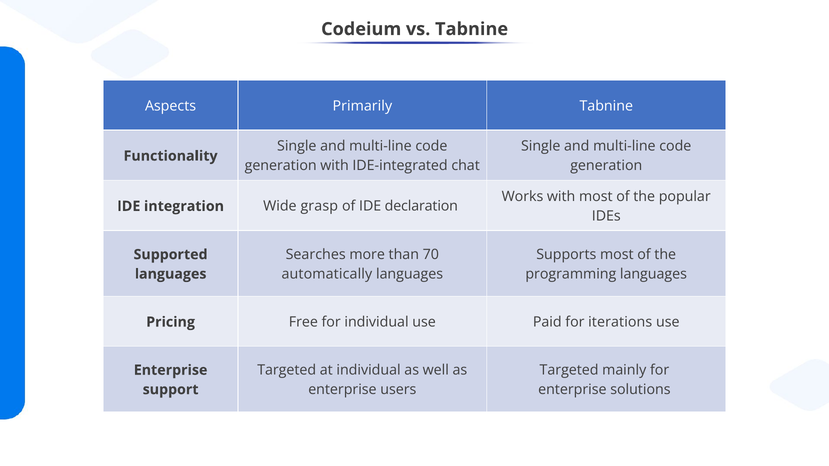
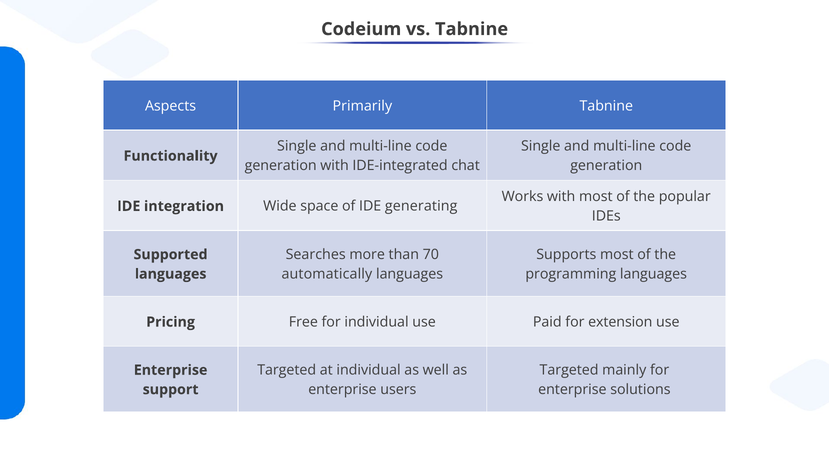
grasp: grasp -> space
declaration: declaration -> generating
iterations: iterations -> extension
